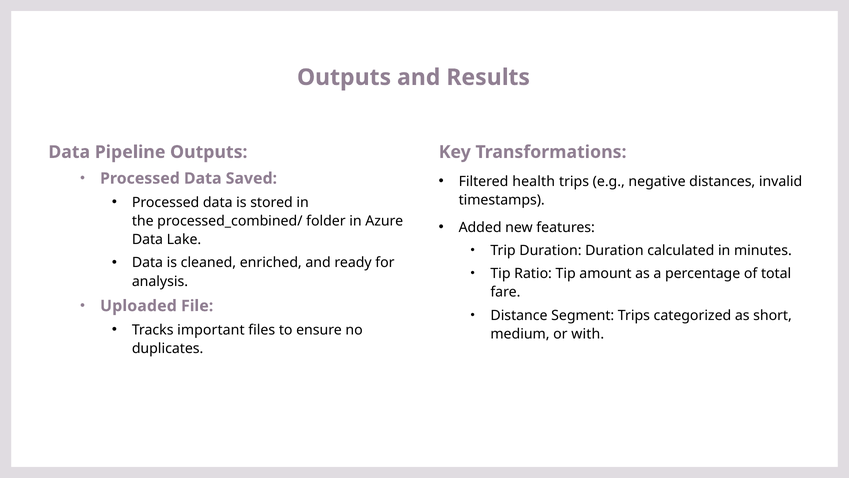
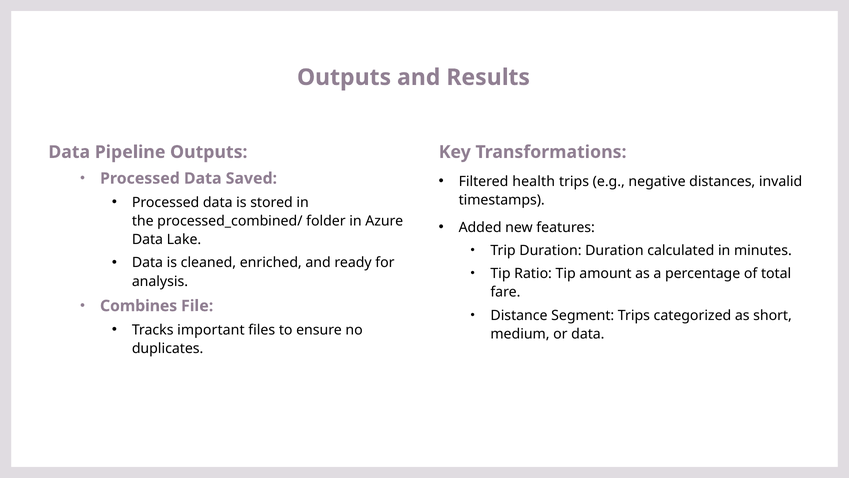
Uploaded: Uploaded -> Combines
or with: with -> data
